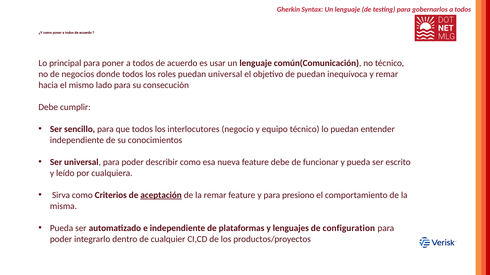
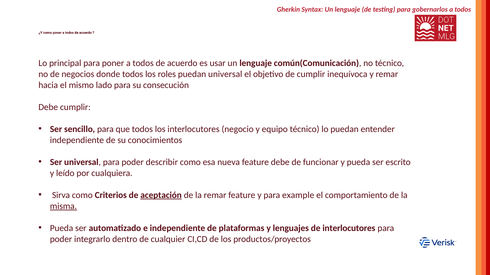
de puedan: puedan -> cumplir
presiono: presiono -> example
misma underline: none -> present
de configuration: configuration -> interlocutores
